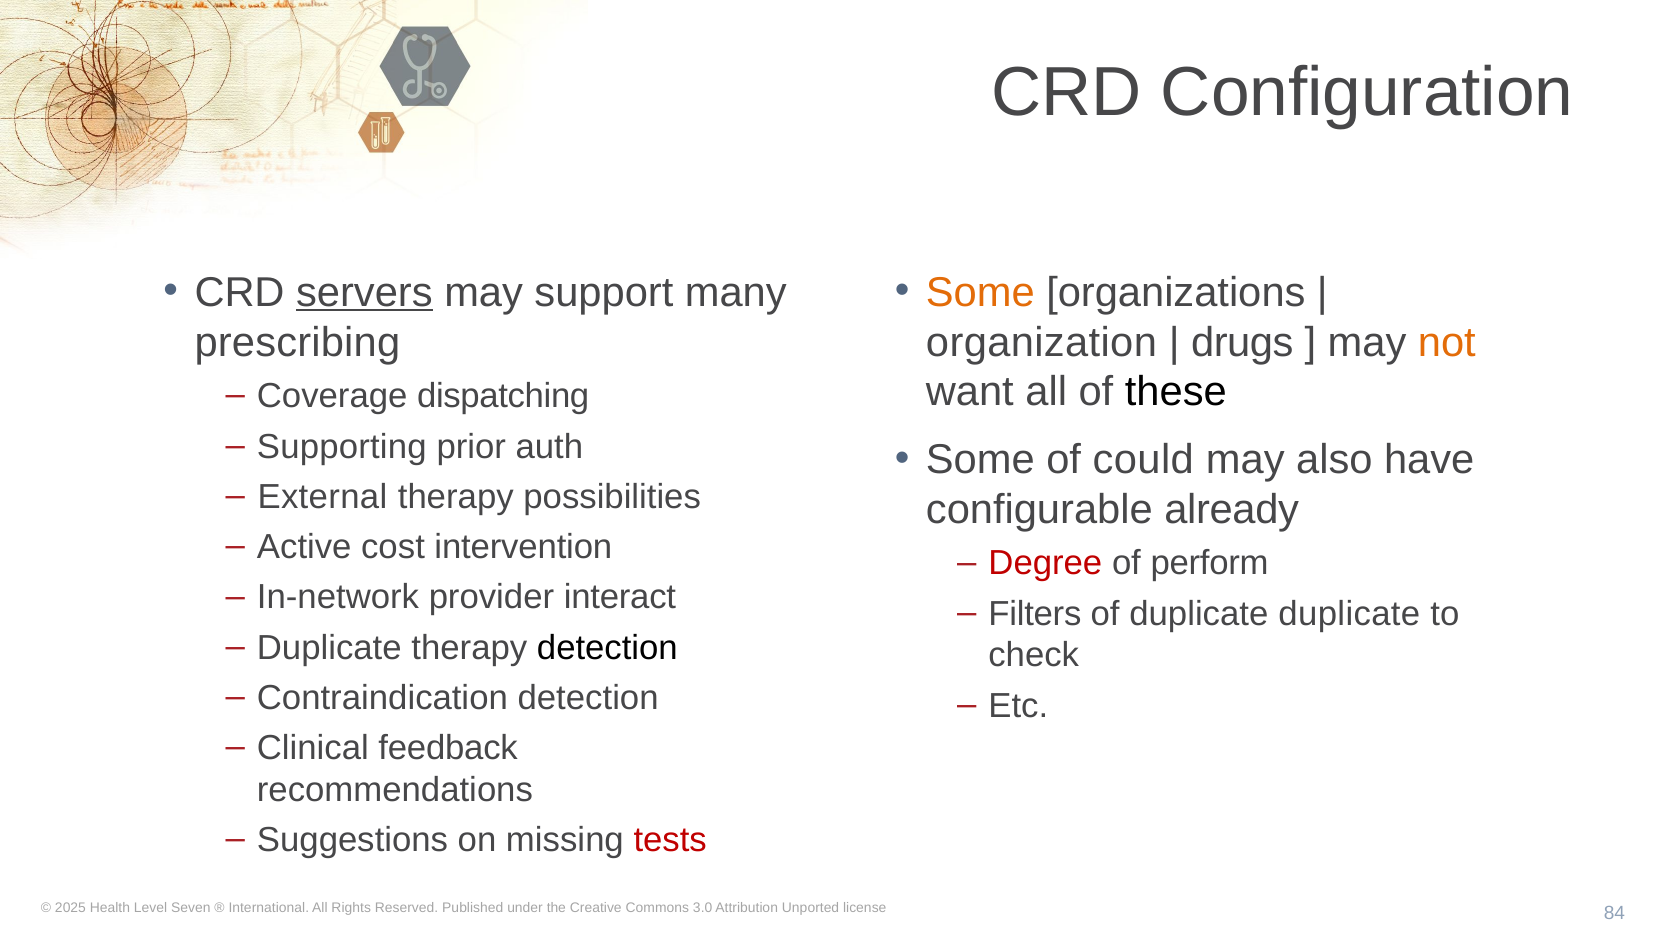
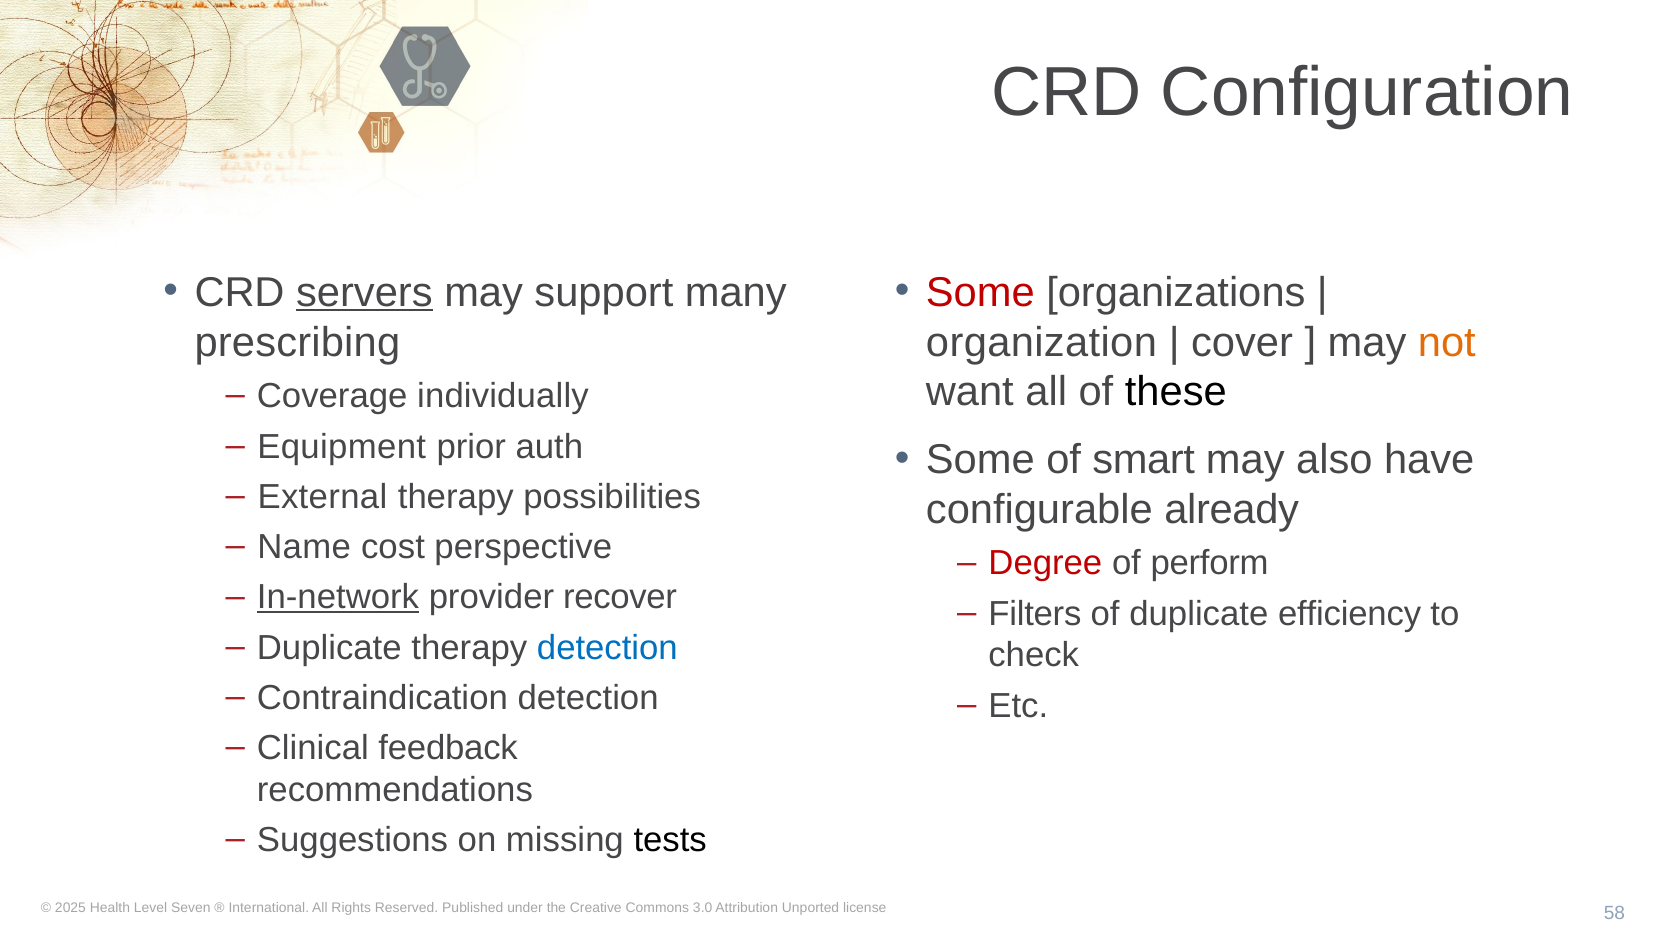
Some at (980, 292) colour: orange -> red
drugs: drugs -> cover
dispatching: dispatching -> individually
Supporting: Supporting -> Equipment
could: could -> smart
Active: Active -> Name
intervention: intervention -> perspective
In-network underline: none -> present
interact: interact -> recover
duplicate duplicate: duplicate -> efficiency
detection at (607, 648) colour: black -> blue
tests colour: red -> black
84: 84 -> 58
